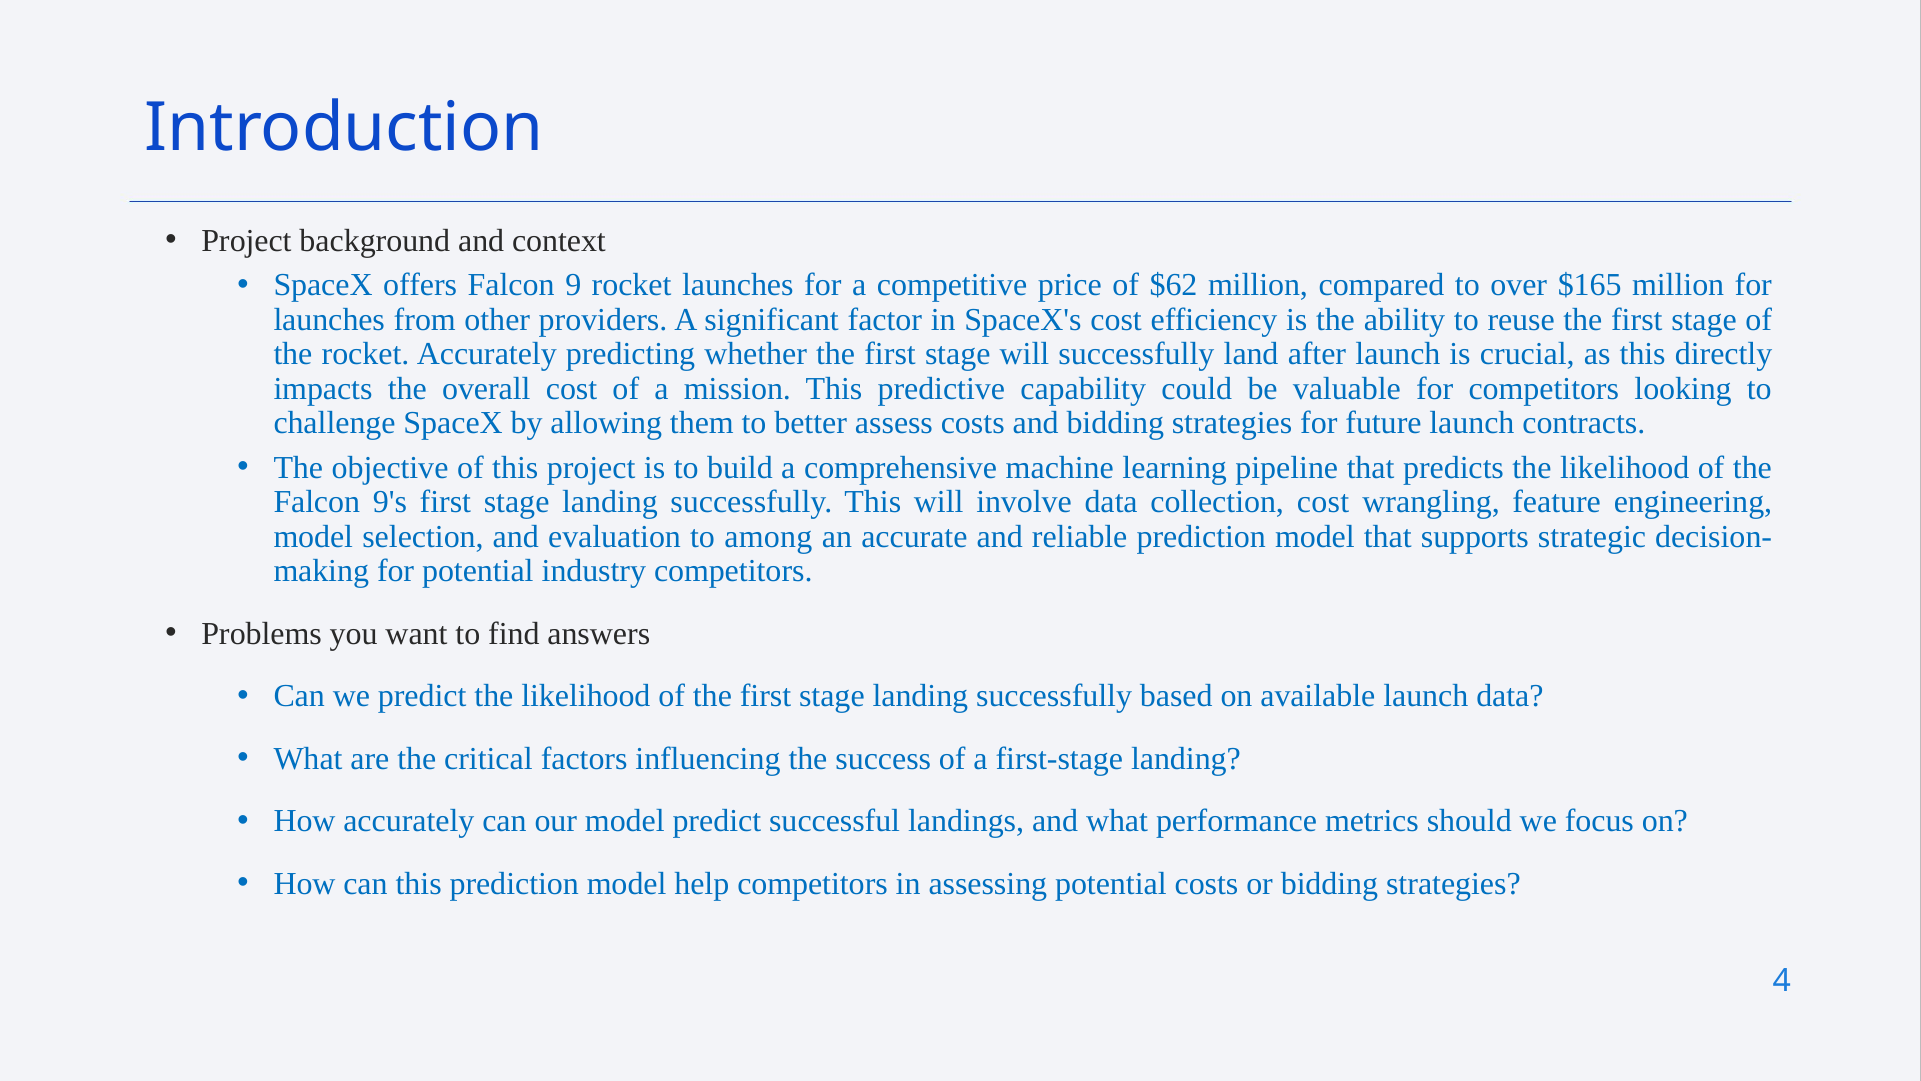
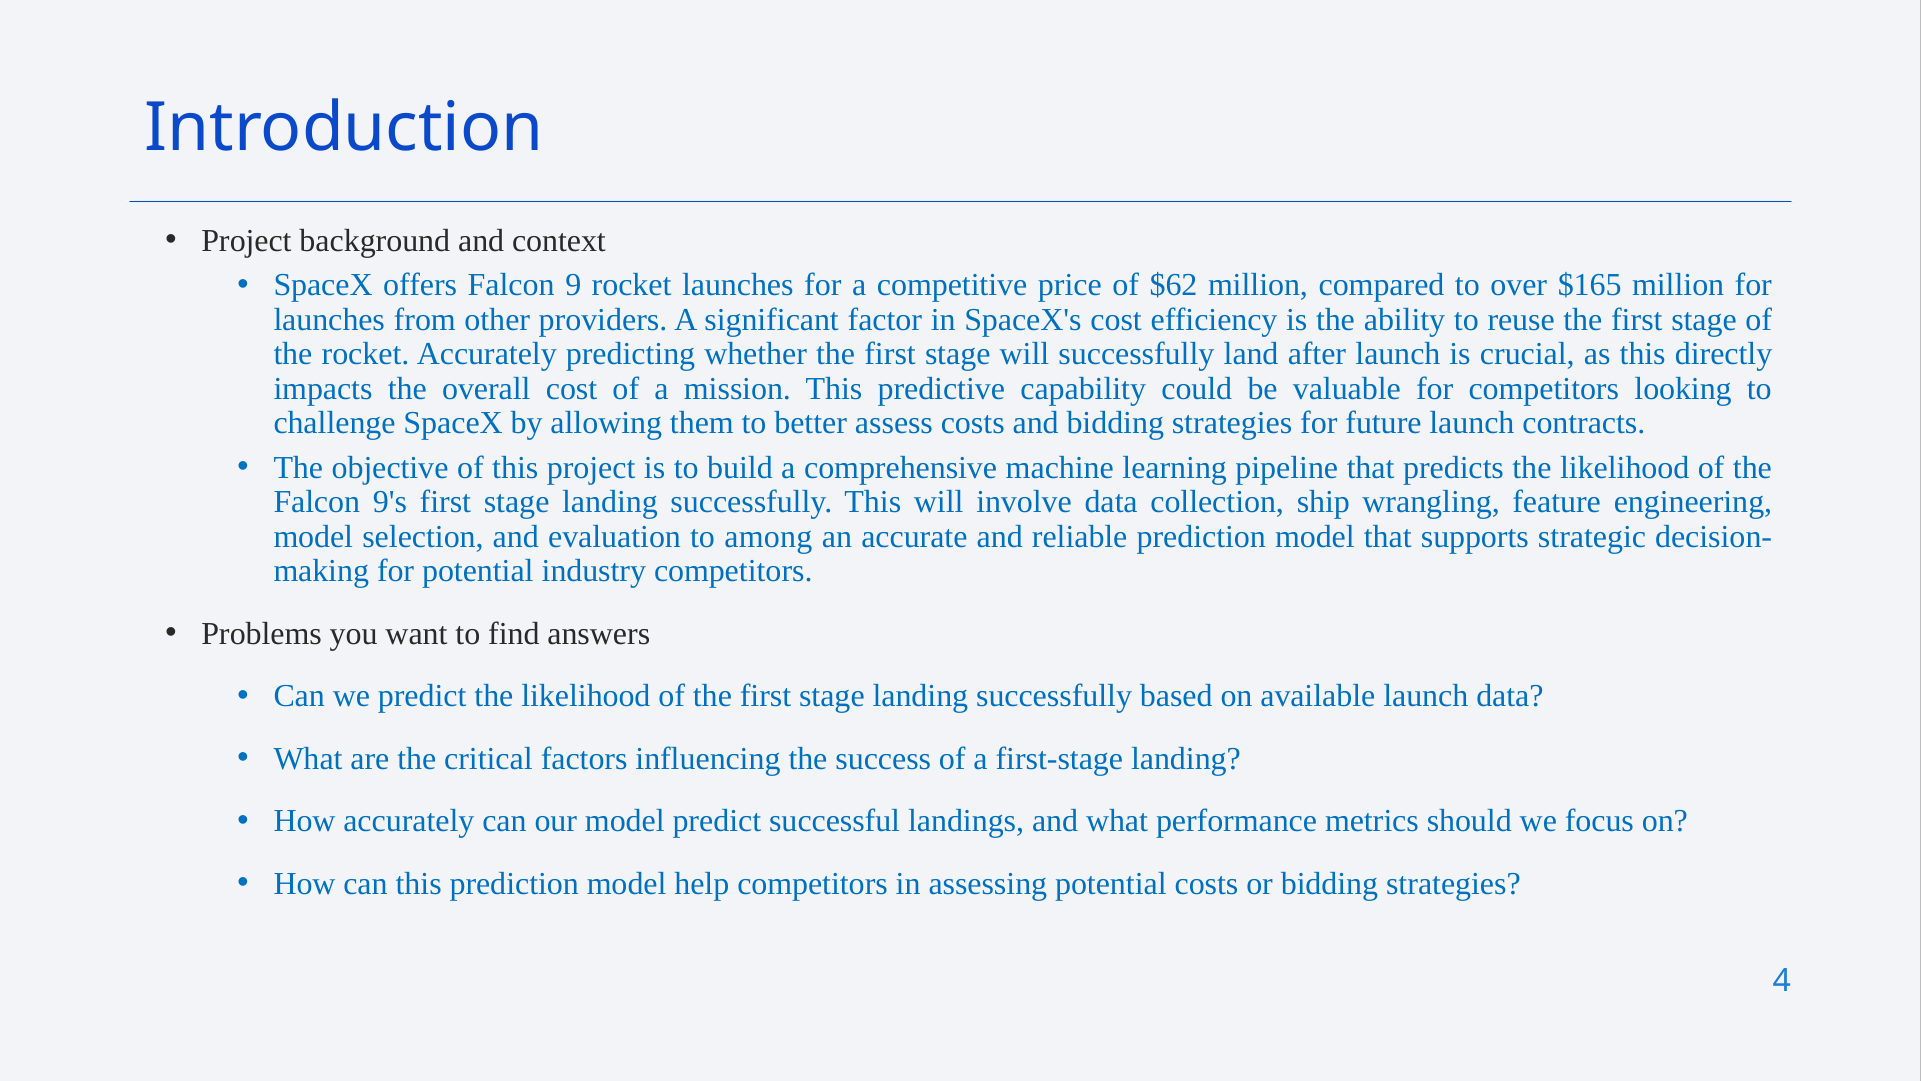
collection cost: cost -> ship
